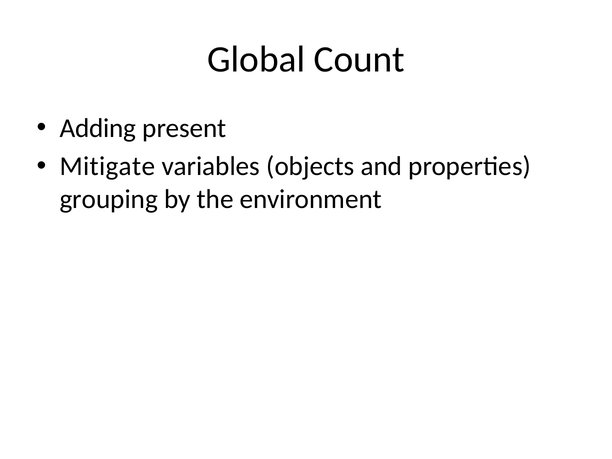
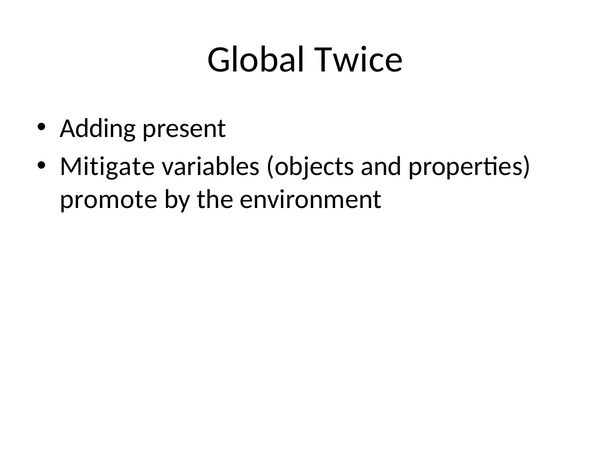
Count: Count -> Twice
grouping: grouping -> promote
